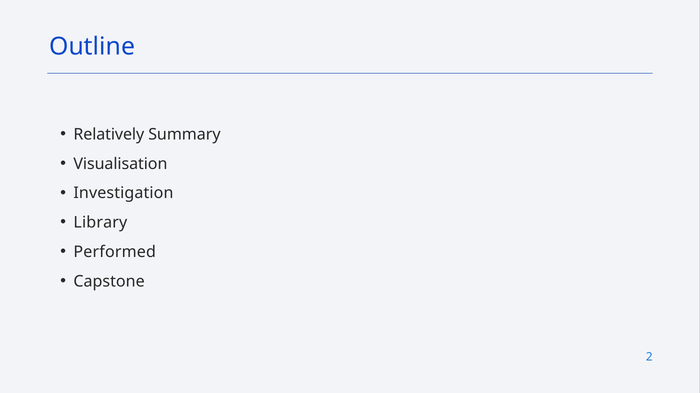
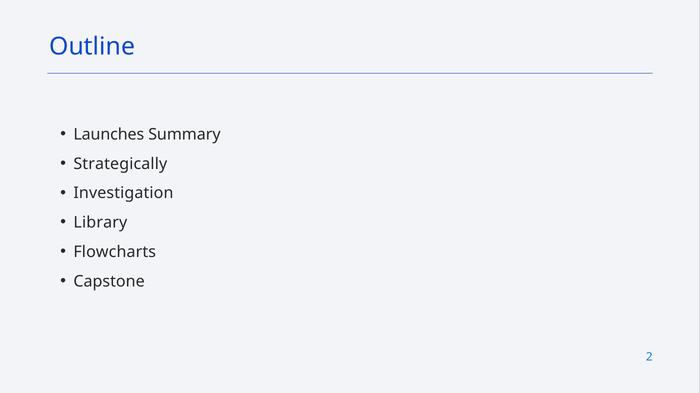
Relatively: Relatively -> Launches
Visualisation: Visualisation -> Strategically
Performed: Performed -> Flowcharts
